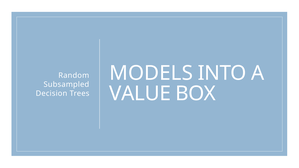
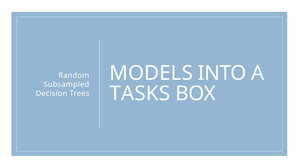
VALUE: VALUE -> TASKS
